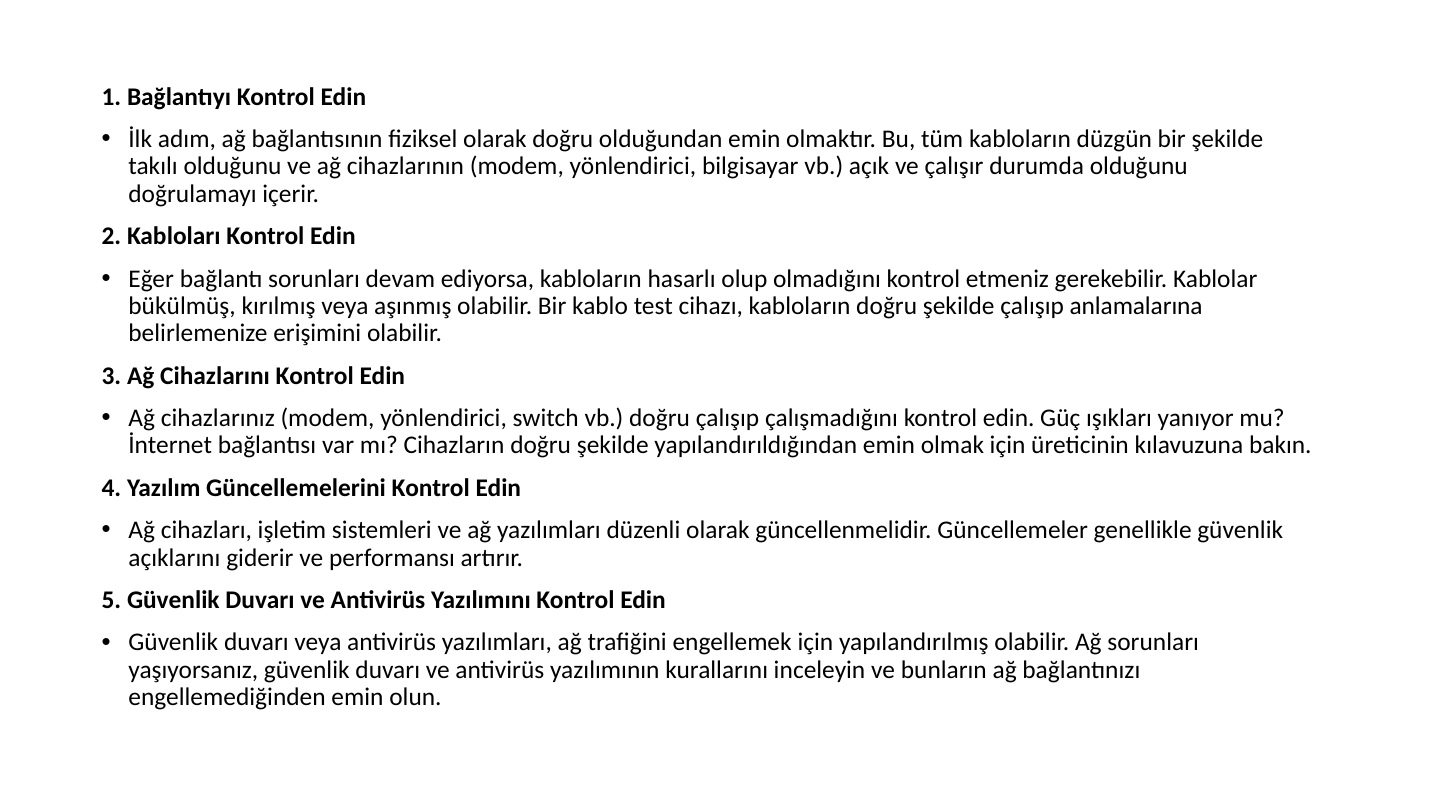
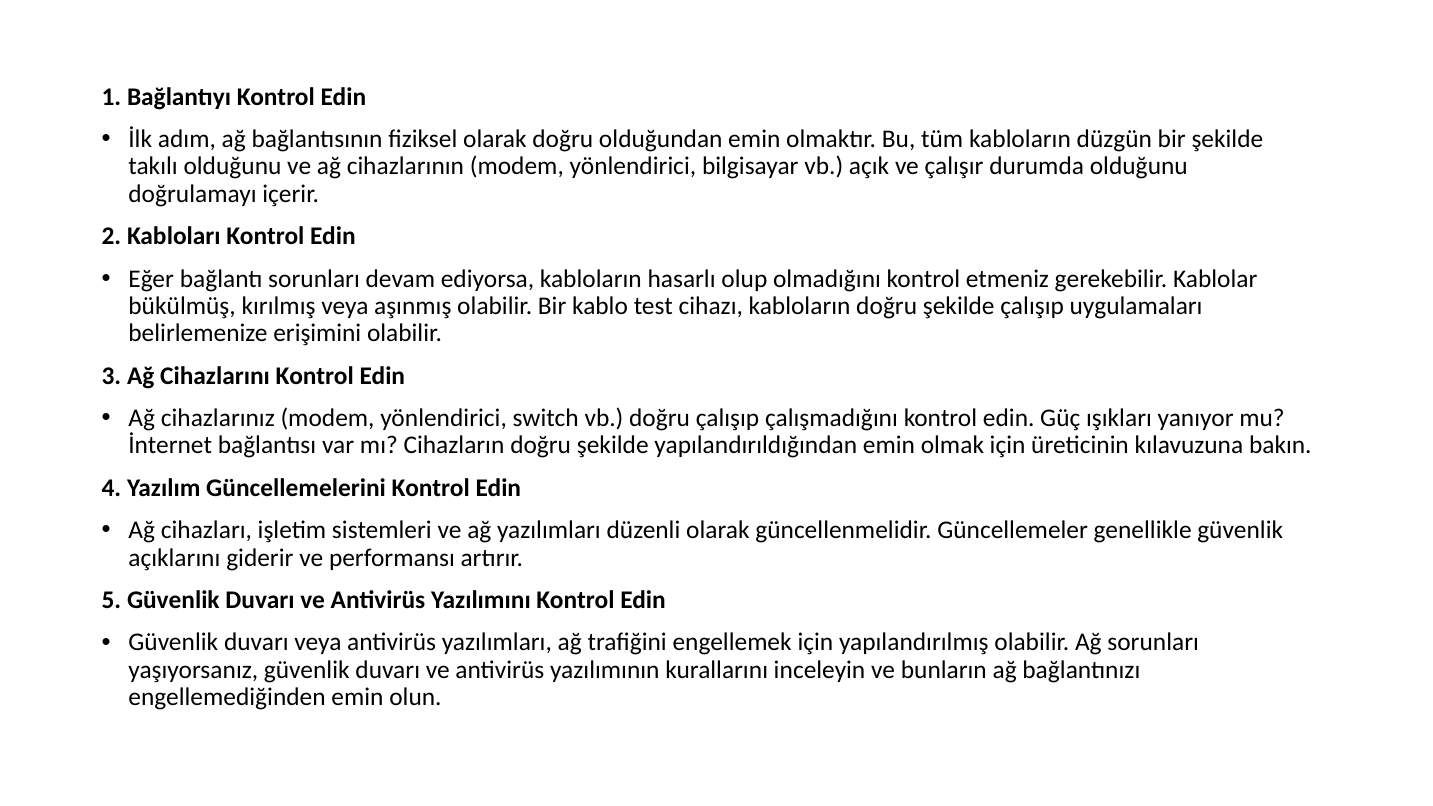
anlamalarına: anlamalarına -> uygulamaları
